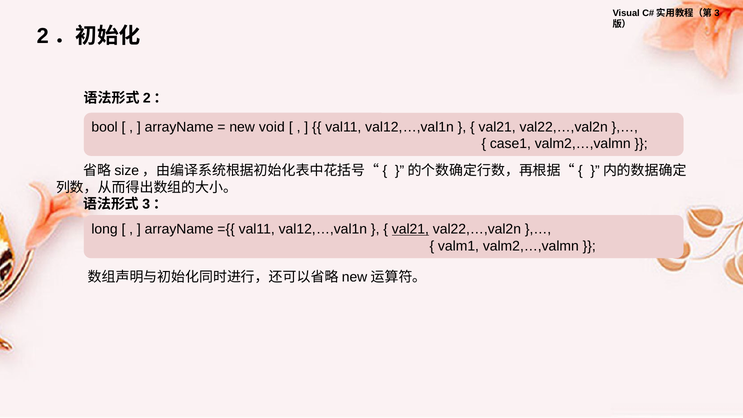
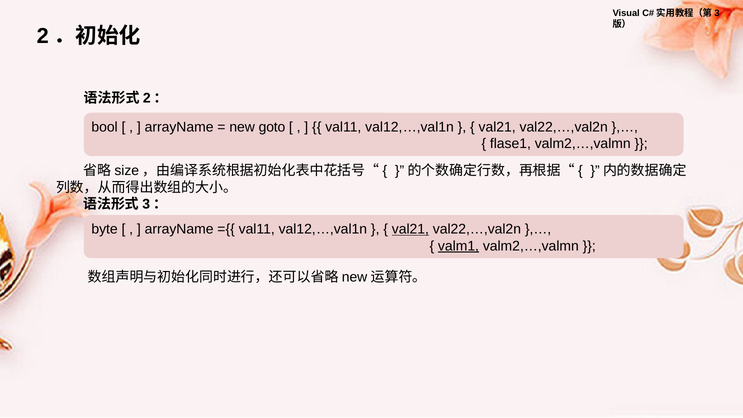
void: void -> goto
case1: case1 -> flase1
long: long -> byte
valm1 underline: none -> present
